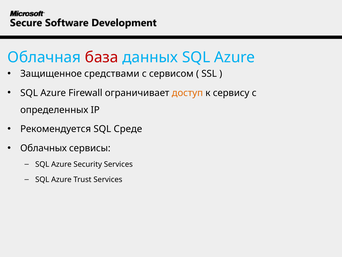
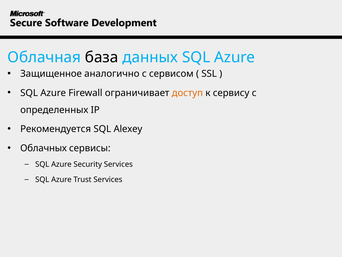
база colour: red -> black
средствами: средствами -> аналогично
Среде: Среде -> Alexey
